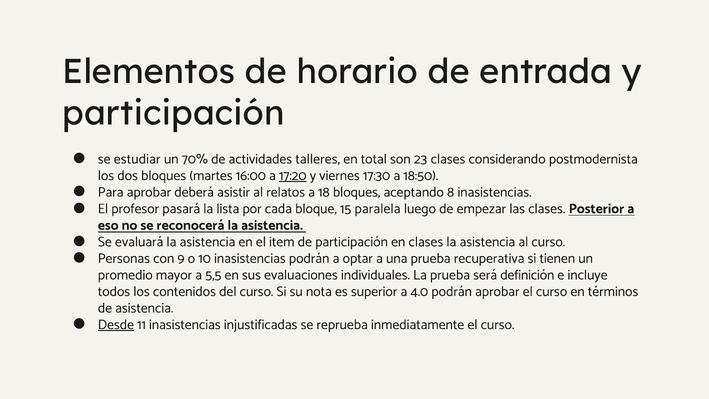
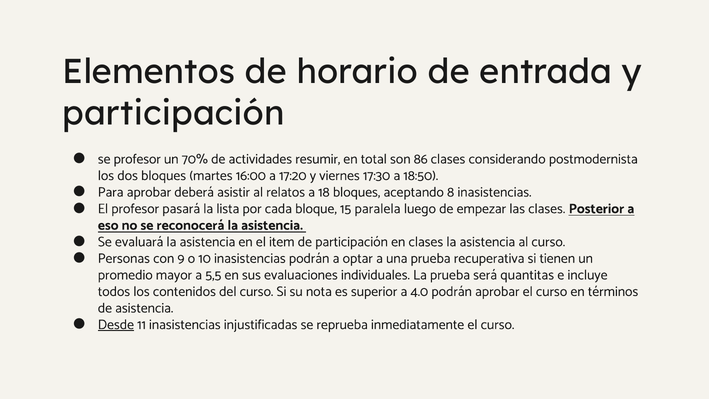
se estudiar: estudiar -> profesor
talleres: talleres -> resumir
23: 23 -> 86
17:20 underline: present -> none
definición: definición -> quantitas
